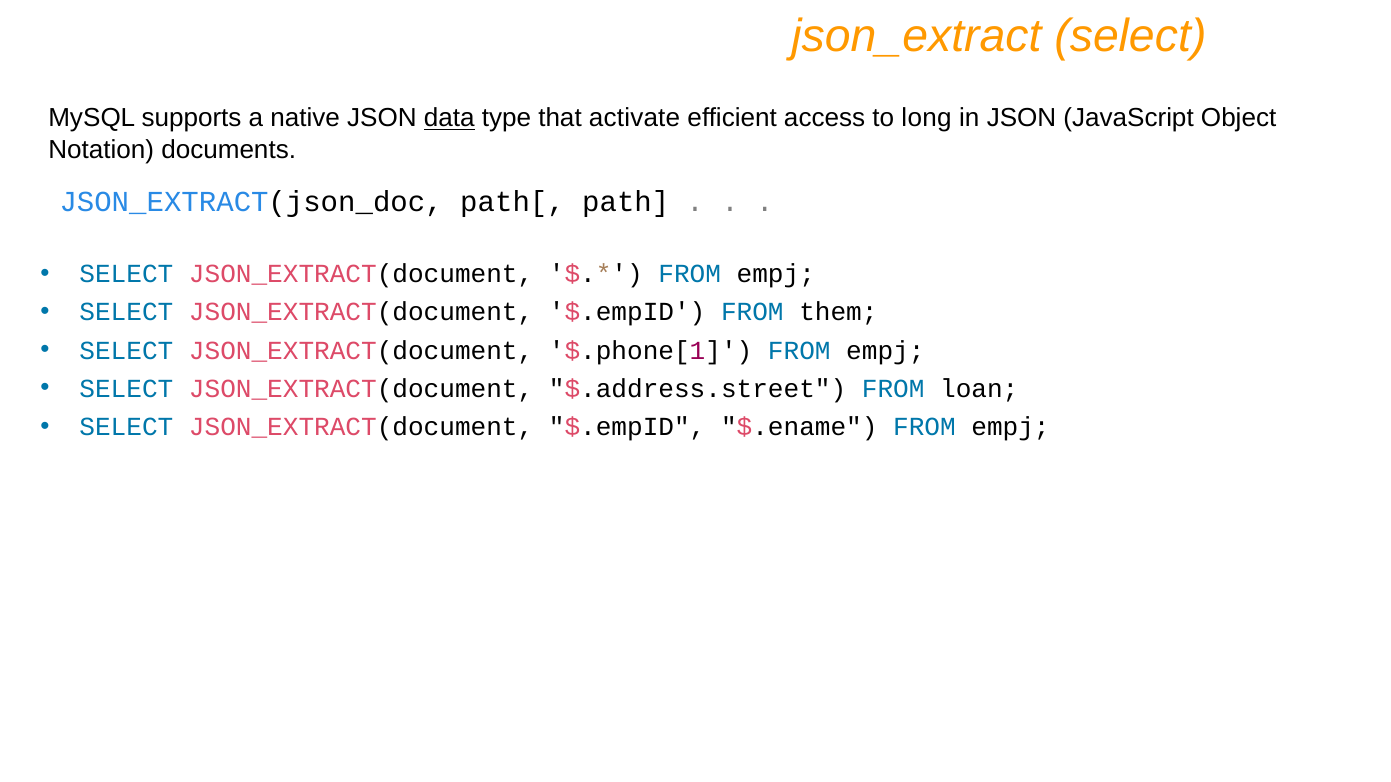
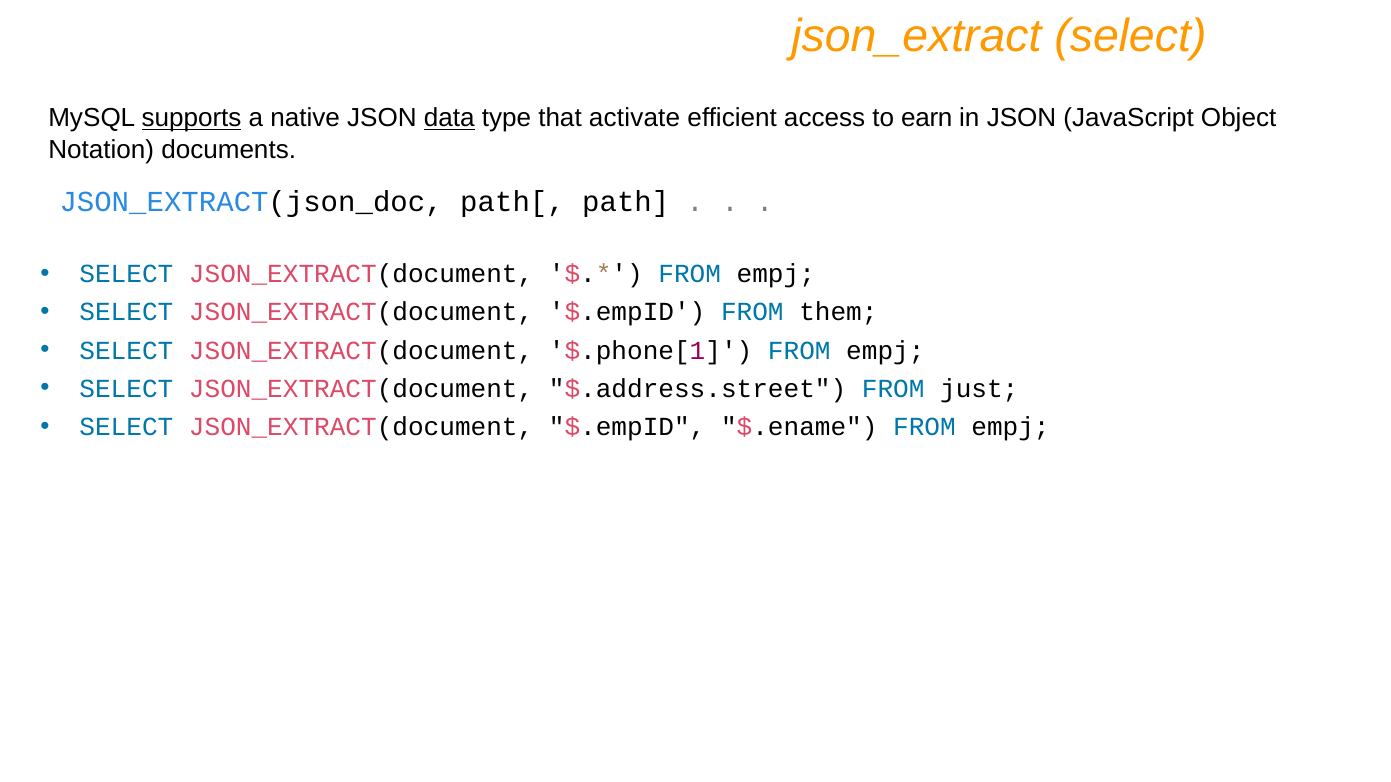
supports underline: none -> present
long: long -> earn
loan: loan -> just
